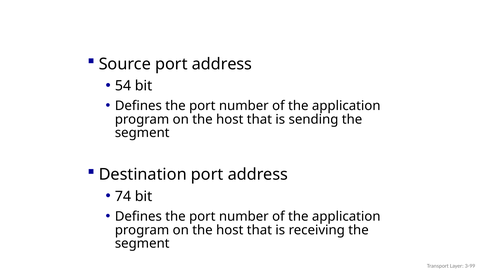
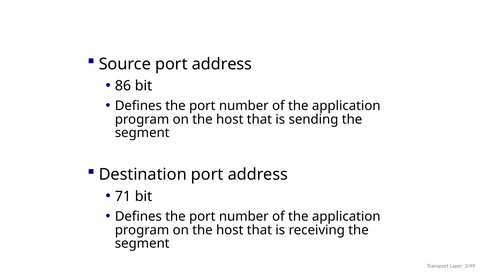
54: 54 -> 86
74: 74 -> 71
